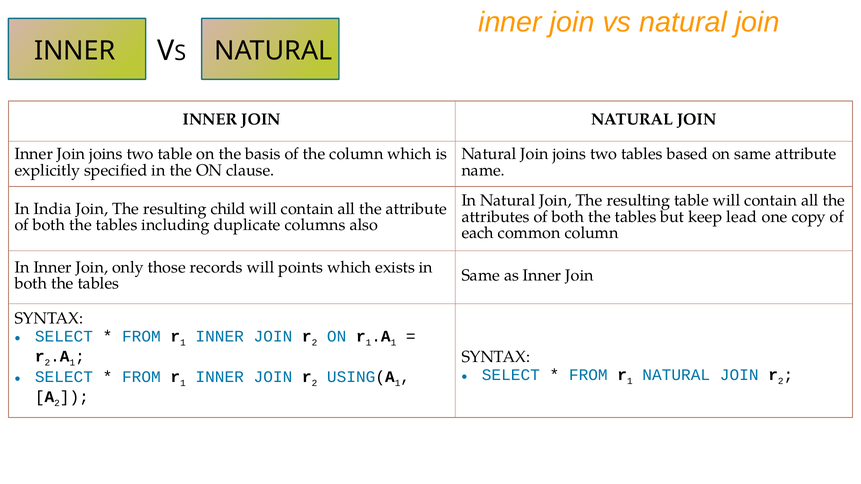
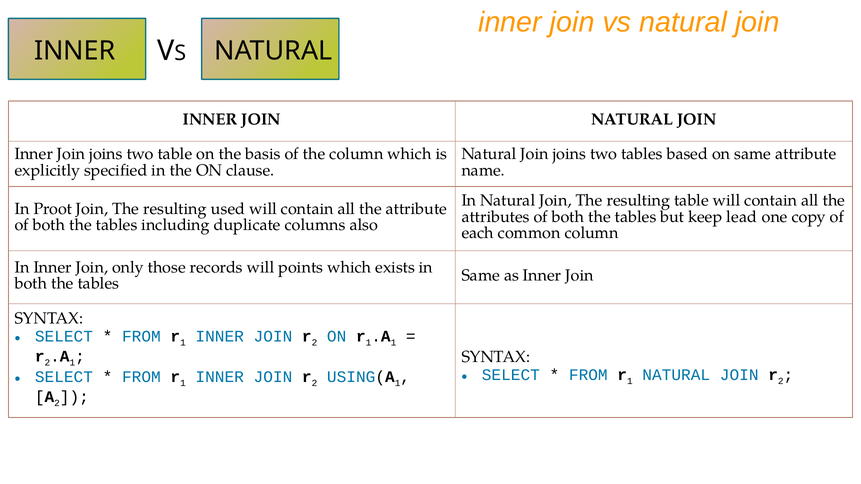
India: India -> Proot
child: child -> used
